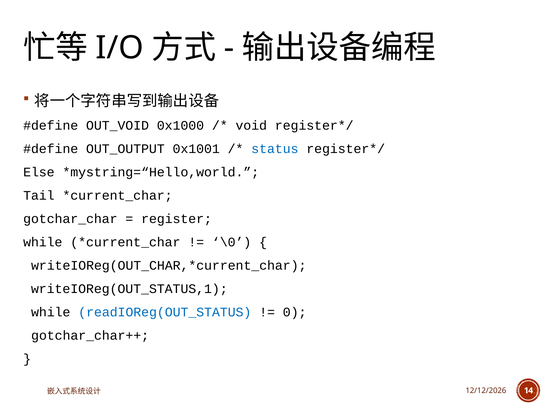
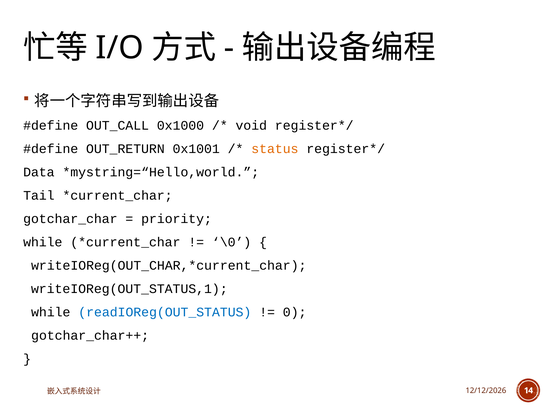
OUT_VOID: OUT_VOID -> OUT_CALL
OUT_OUTPUT: OUT_OUTPUT -> OUT_RETURN
status colour: blue -> orange
Else: Else -> Data
register: register -> priority
